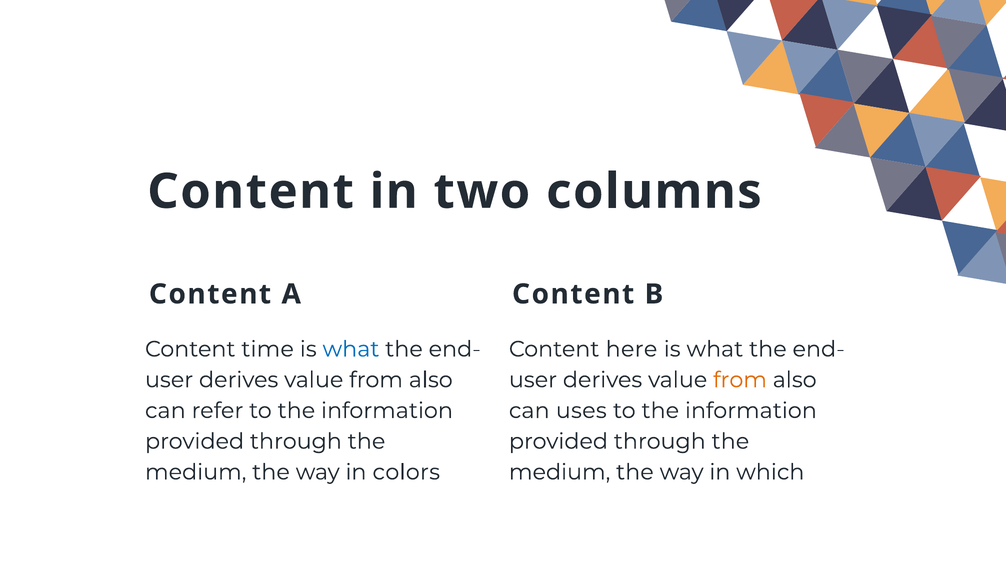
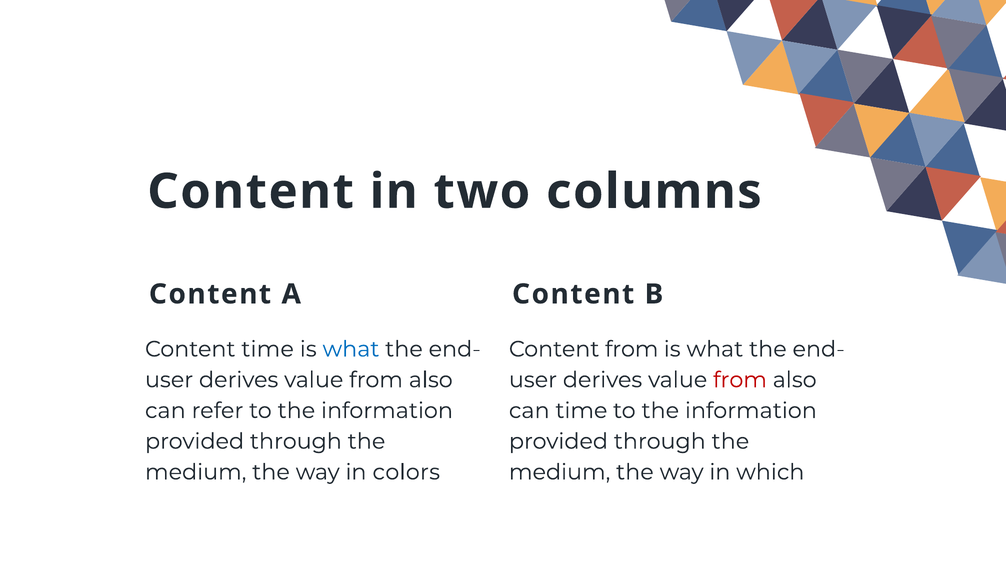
Content here: here -> from
from at (740, 380) colour: orange -> red
can uses: uses -> time
